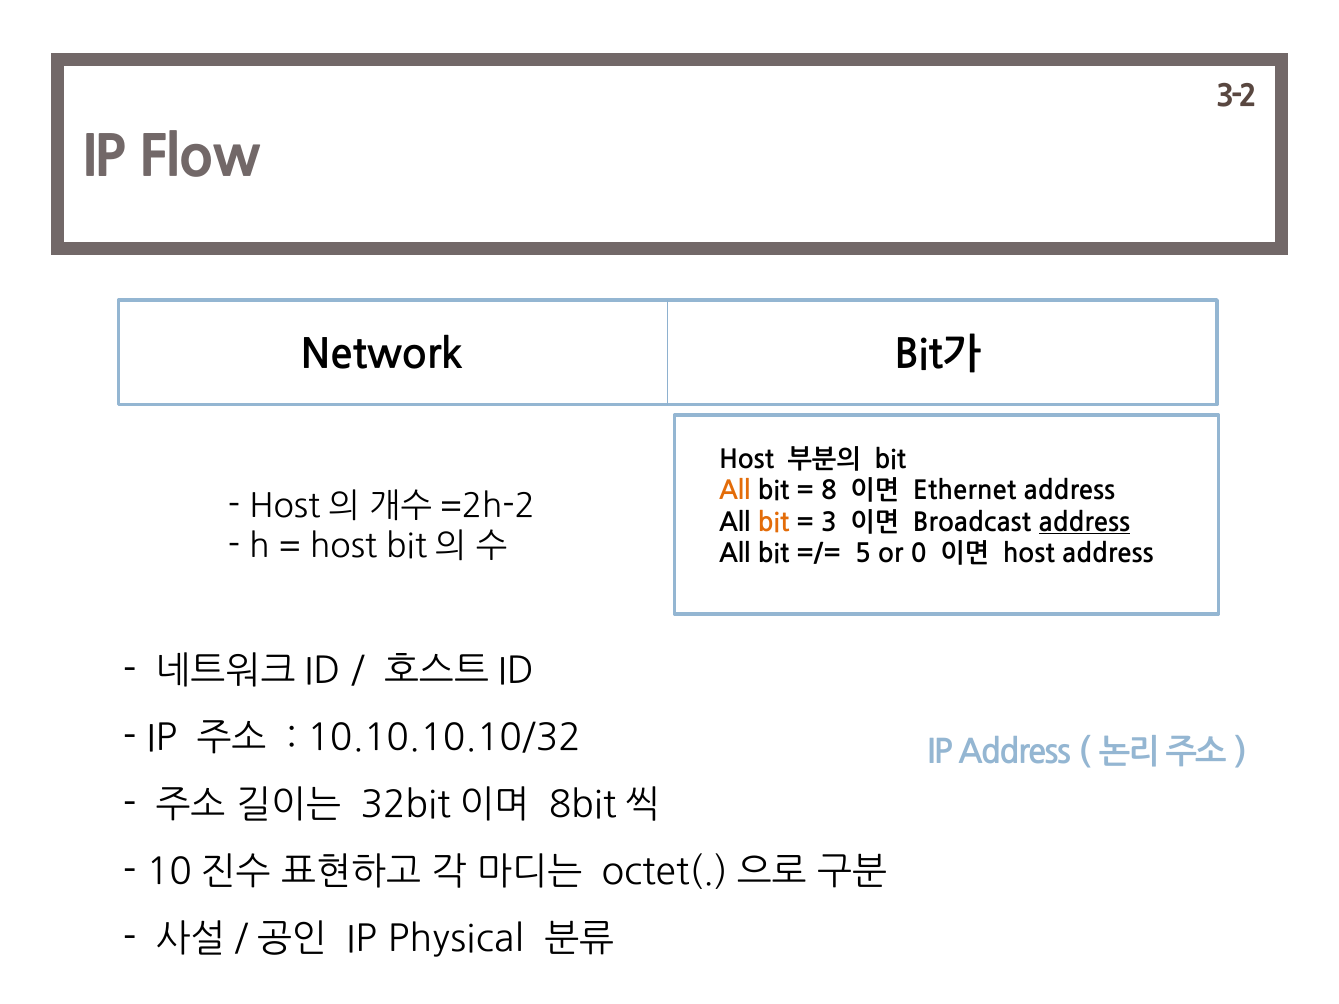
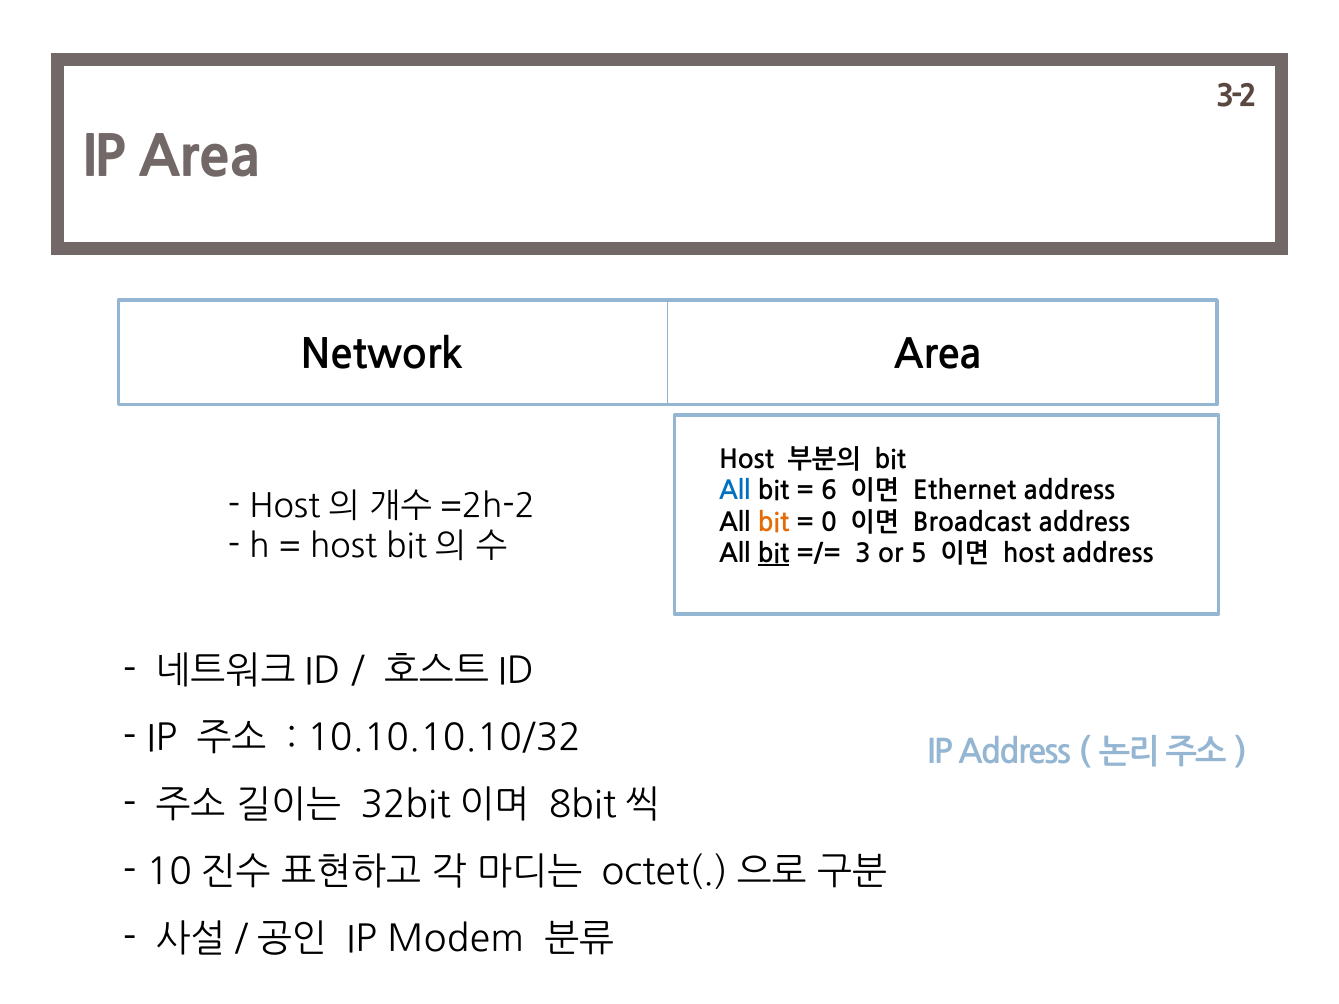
IP Flow: Flow -> Area
Network Bit가: Bit가 -> Area
All at (735, 491) colour: orange -> blue
8: 8 -> 6
3: 3 -> 0
address at (1084, 523) underline: present -> none
bit at (774, 554) underline: none -> present
5: 5 -> 3
0: 0 -> 5
Physical: Physical -> Modem
